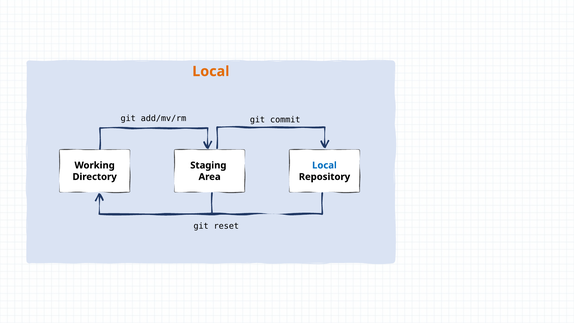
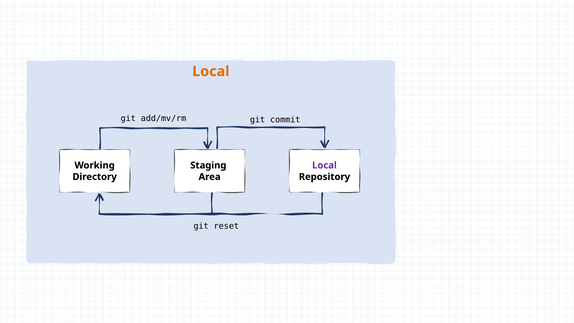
Local at (324, 165) colour: blue -> purple
